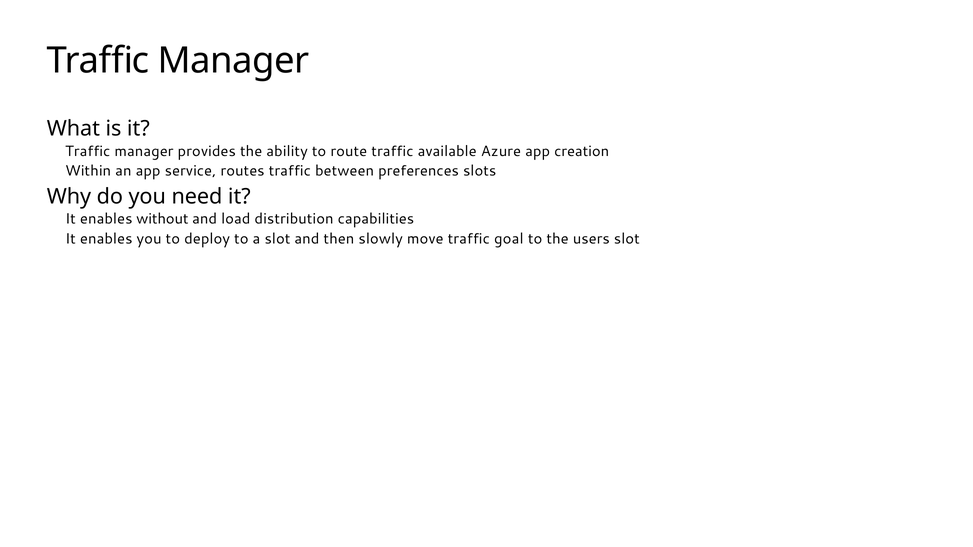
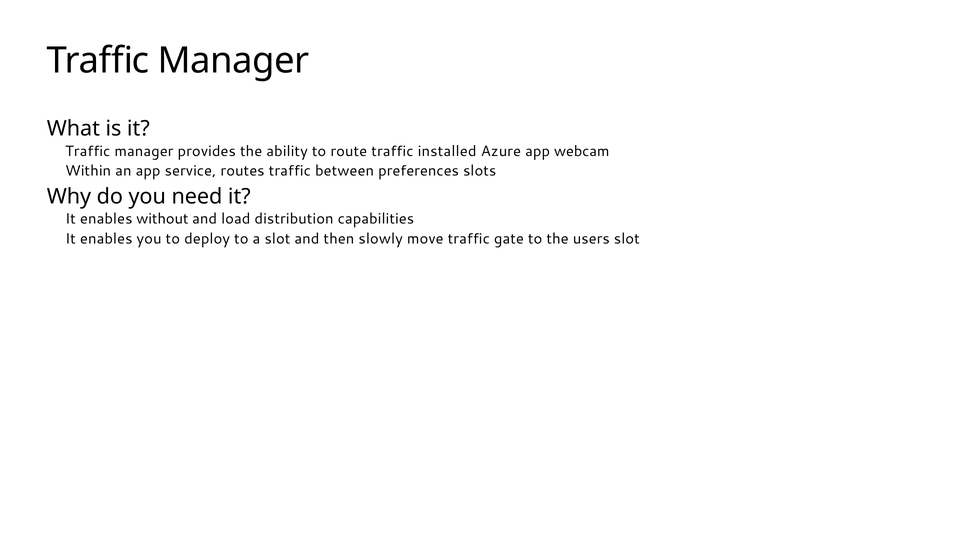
available: available -> installed
creation: creation -> webcam
goal: goal -> gate
